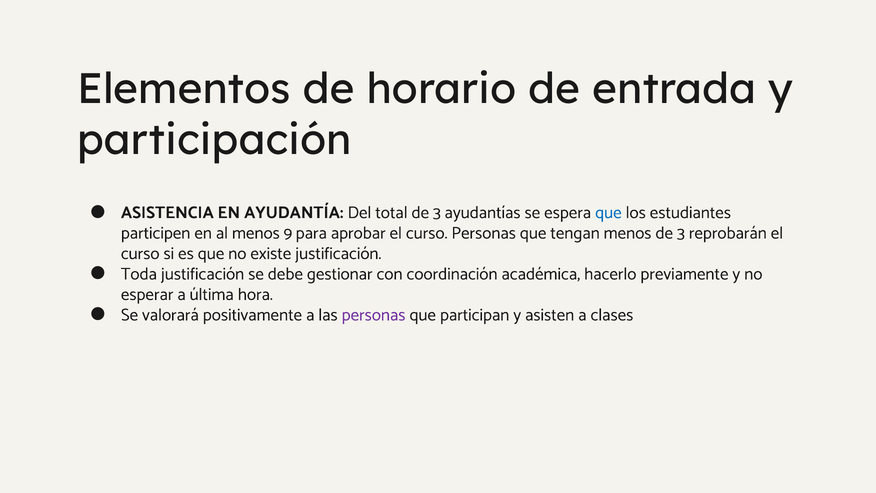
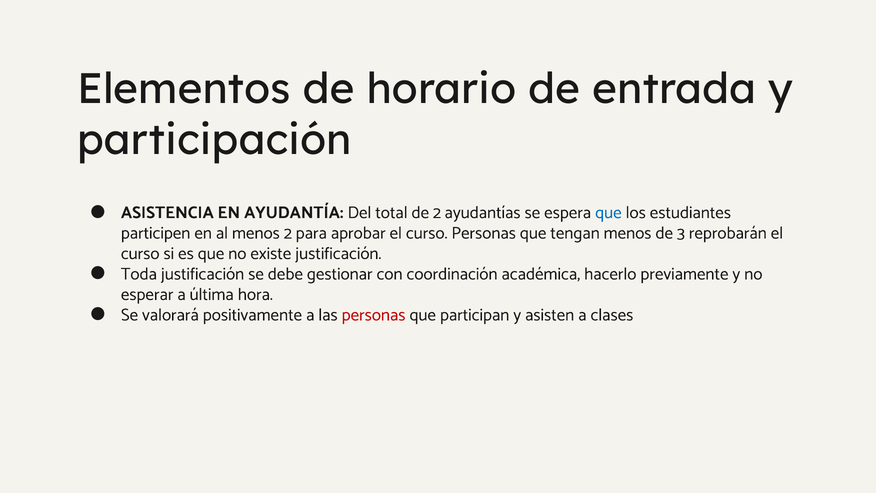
total de 3: 3 -> 2
menos 9: 9 -> 2
personas at (374, 315) colour: purple -> red
